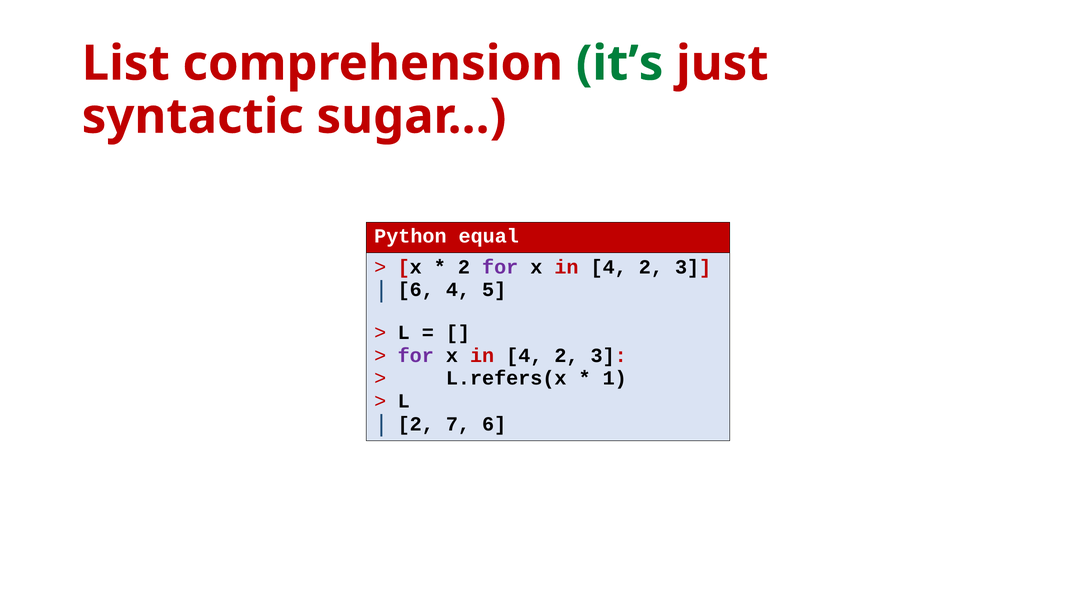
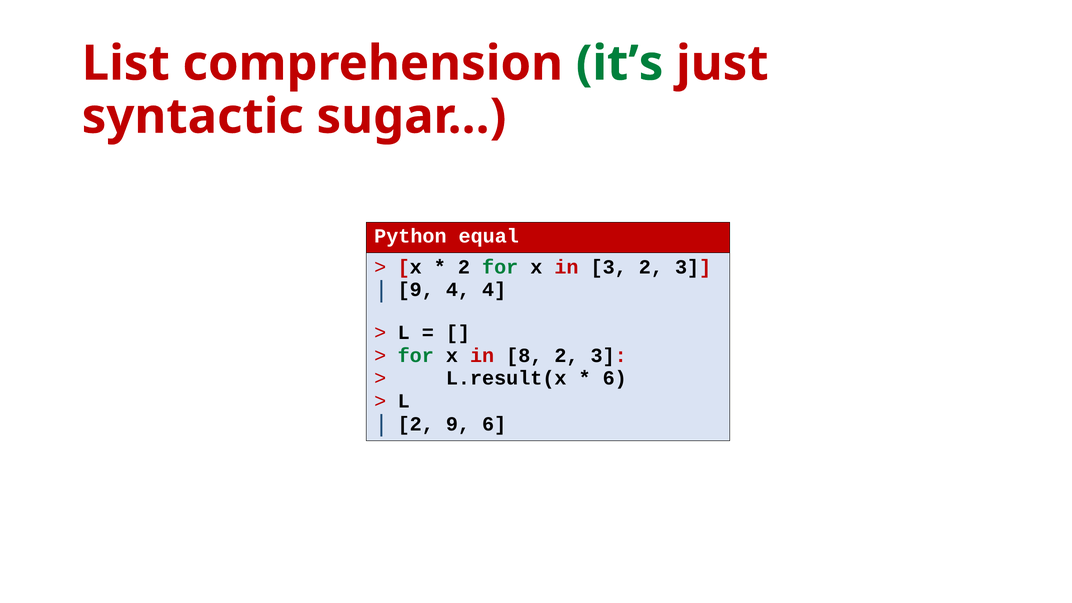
for at (500, 267) colour: purple -> green
4 at (609, 267): 4 -> 3
6 at (416, 290): 6 -> 9
4 5: 5 -> 4
for at (416, 356) colour: purple -> green
4 at (524, 356): 4 -> 8
L.refers(x: L.refers(x -> L.result(x
1 at (615, 378): 1 -> 6
2 7: 7 -> 9
